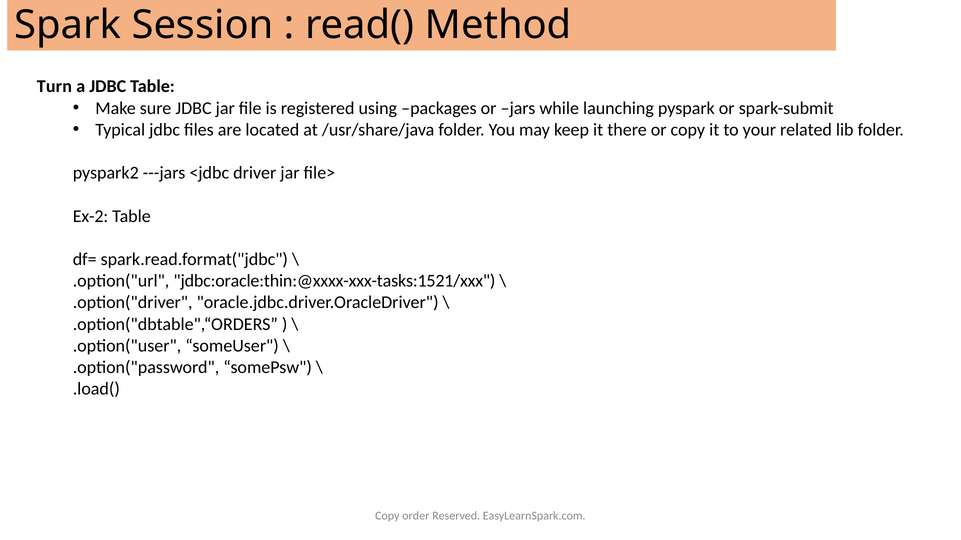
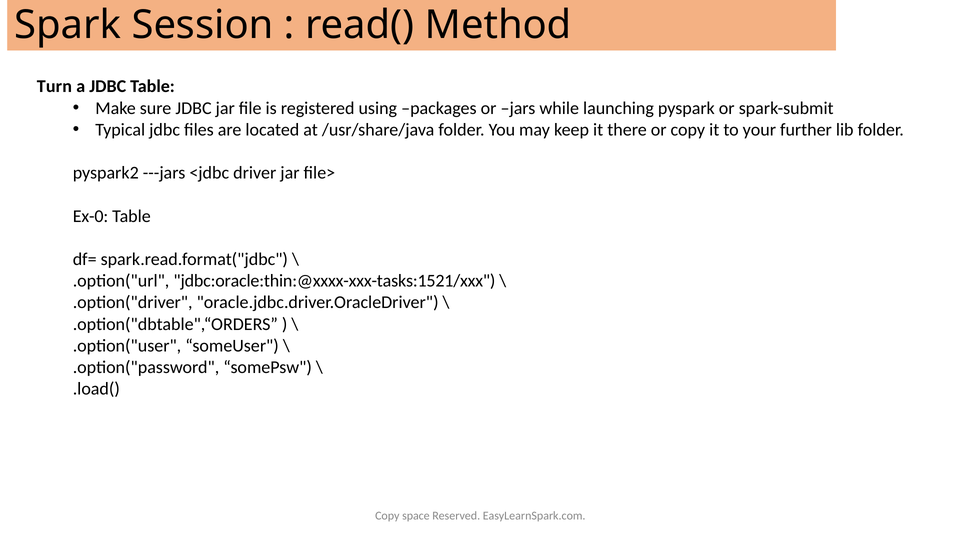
related: related -> further
Ex-2: Ex-2 -> Ex-0
order: order -> space
